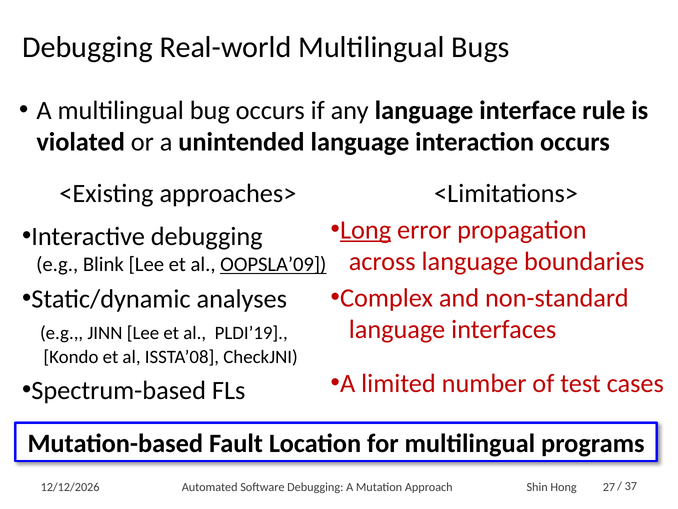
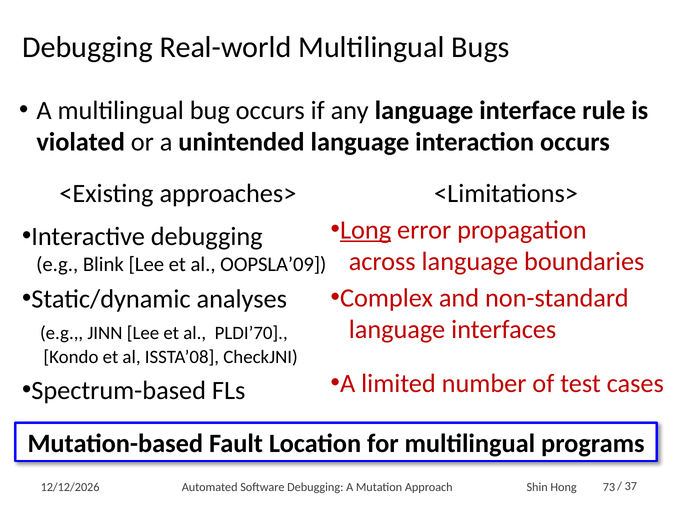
OOPSLA’09 underline: present -> none
PLDI’19: PLDI’19 -> PLDI’70
27: 27 -> 73
